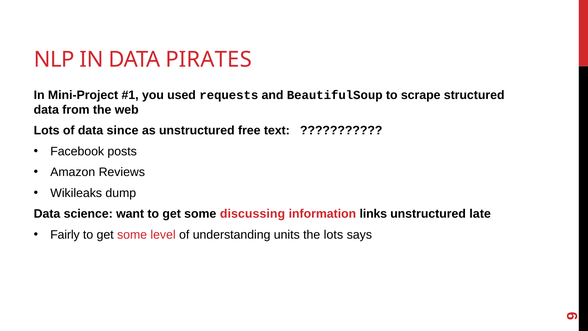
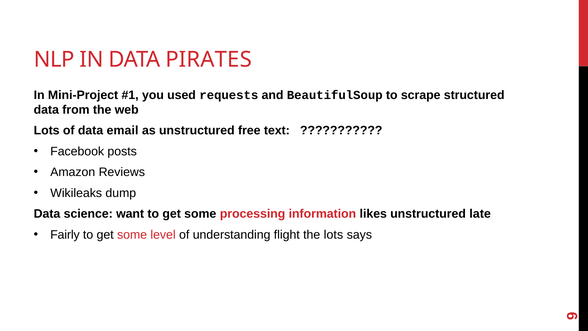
since: since -> email
discussing: discussing -> processing
links: links -> likes
units: units -> flight
